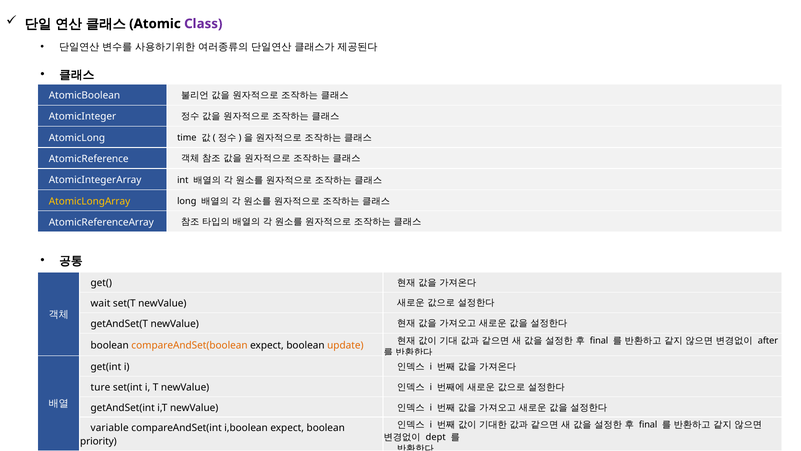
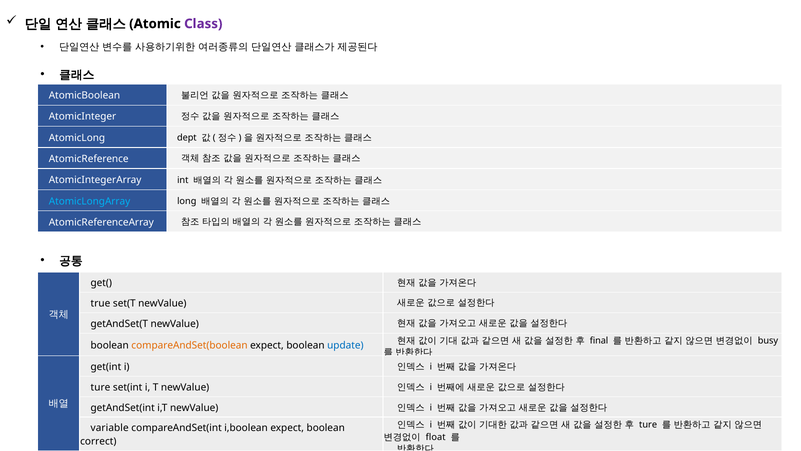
time: time -> dept
AtomicLongArray colour: yellow -> light blue
wait: wait -> true
after: after -> busy
update colour: orange -> blue
final at (648, 424): final -> ture
dept: dept -> float
priority: priority -> correct
